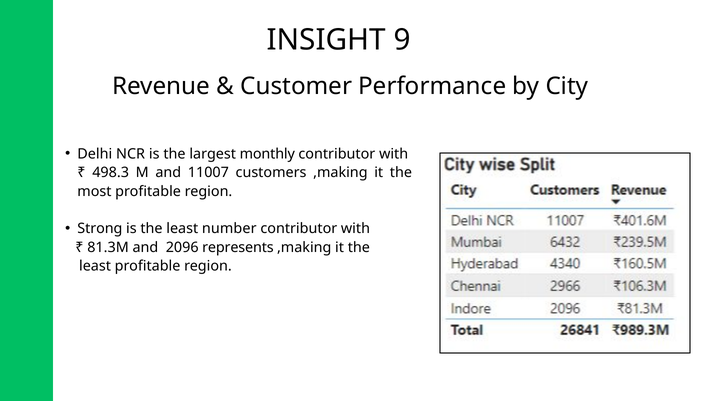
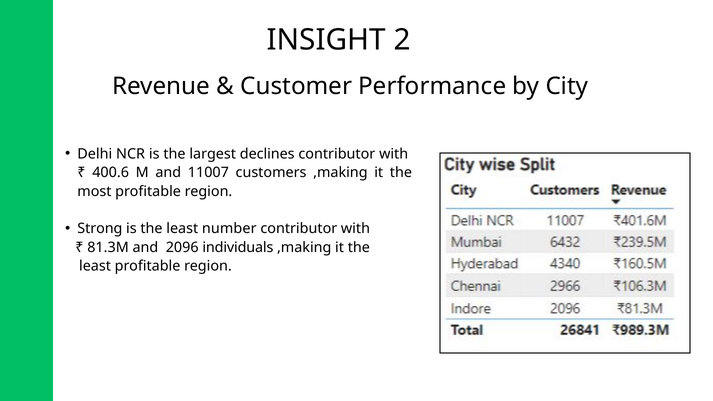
9: 9 -> 2
monthly: monthly -> declines
498.3: 498.3 -> 400.6
represents: represents -> individuals
